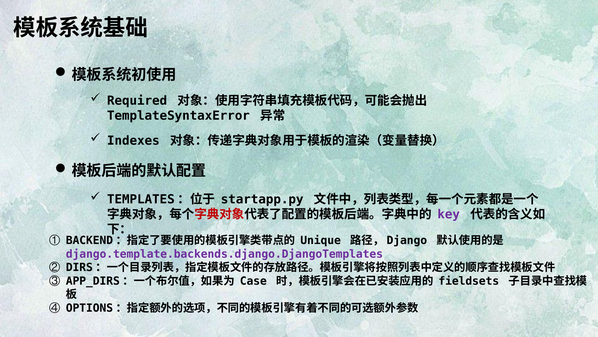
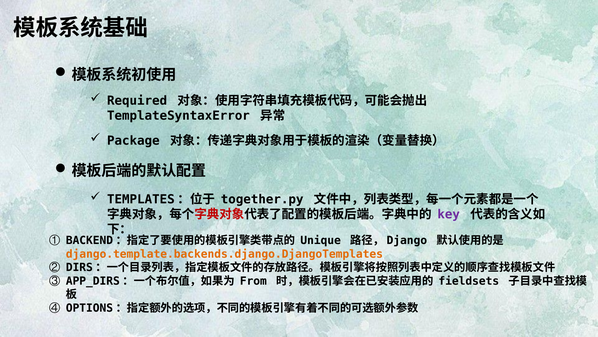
Indexes: Indexes -> Package
startapp.py: startapp.py -> together.py
django.template.backends.django.DjangoTemplates colour: purple -> orange
Case: Case -> From
